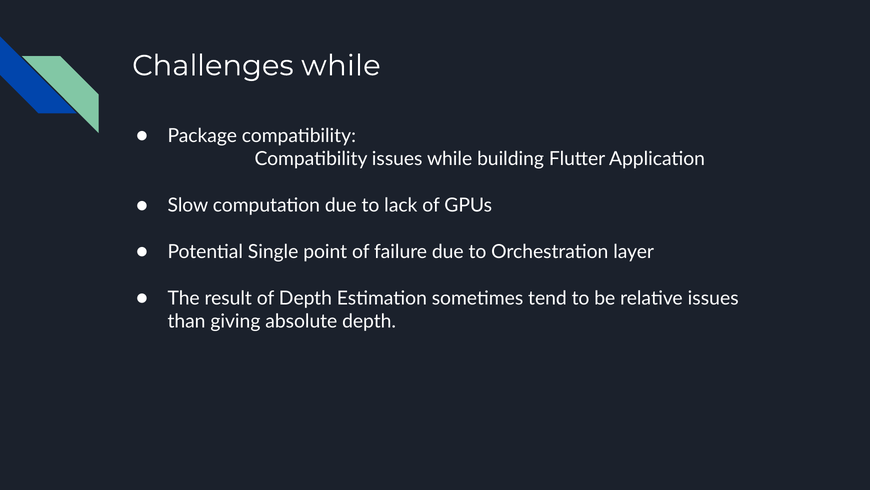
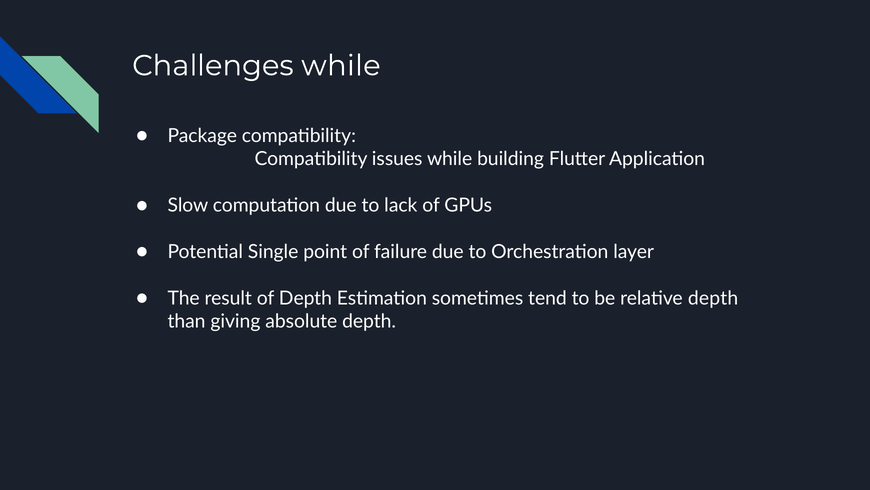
relative issues: issues -> depth
